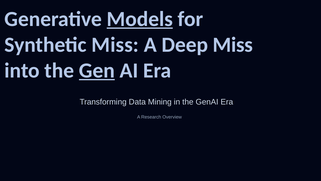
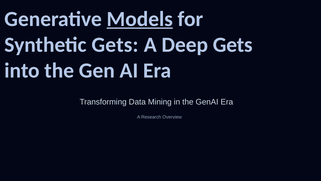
Synthetic Miss: Miss -> Gets
Deep Miss: Miss -> Gets
Gen underline: present -> none
